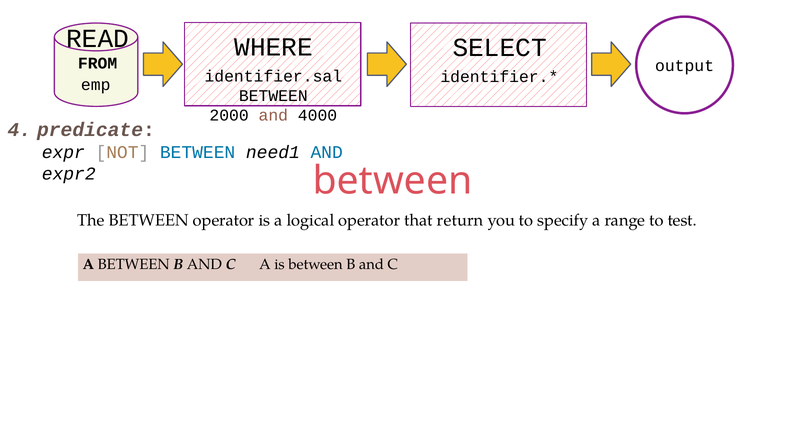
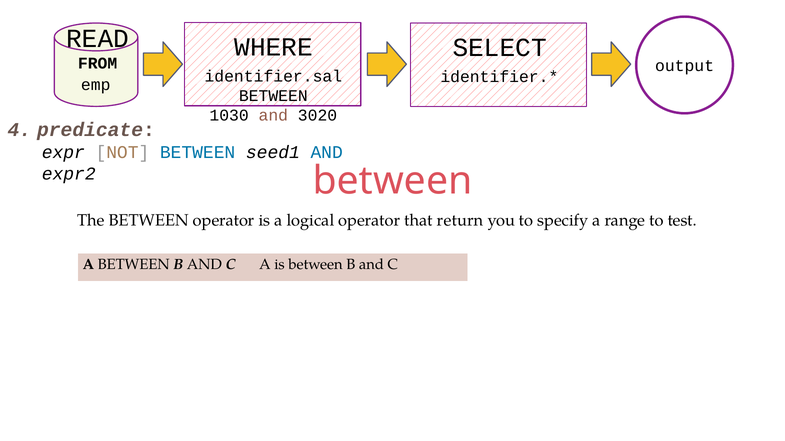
2000: 2000 -> 1030
4000: 4000 -> 3020
need1: need1 -> seed1
